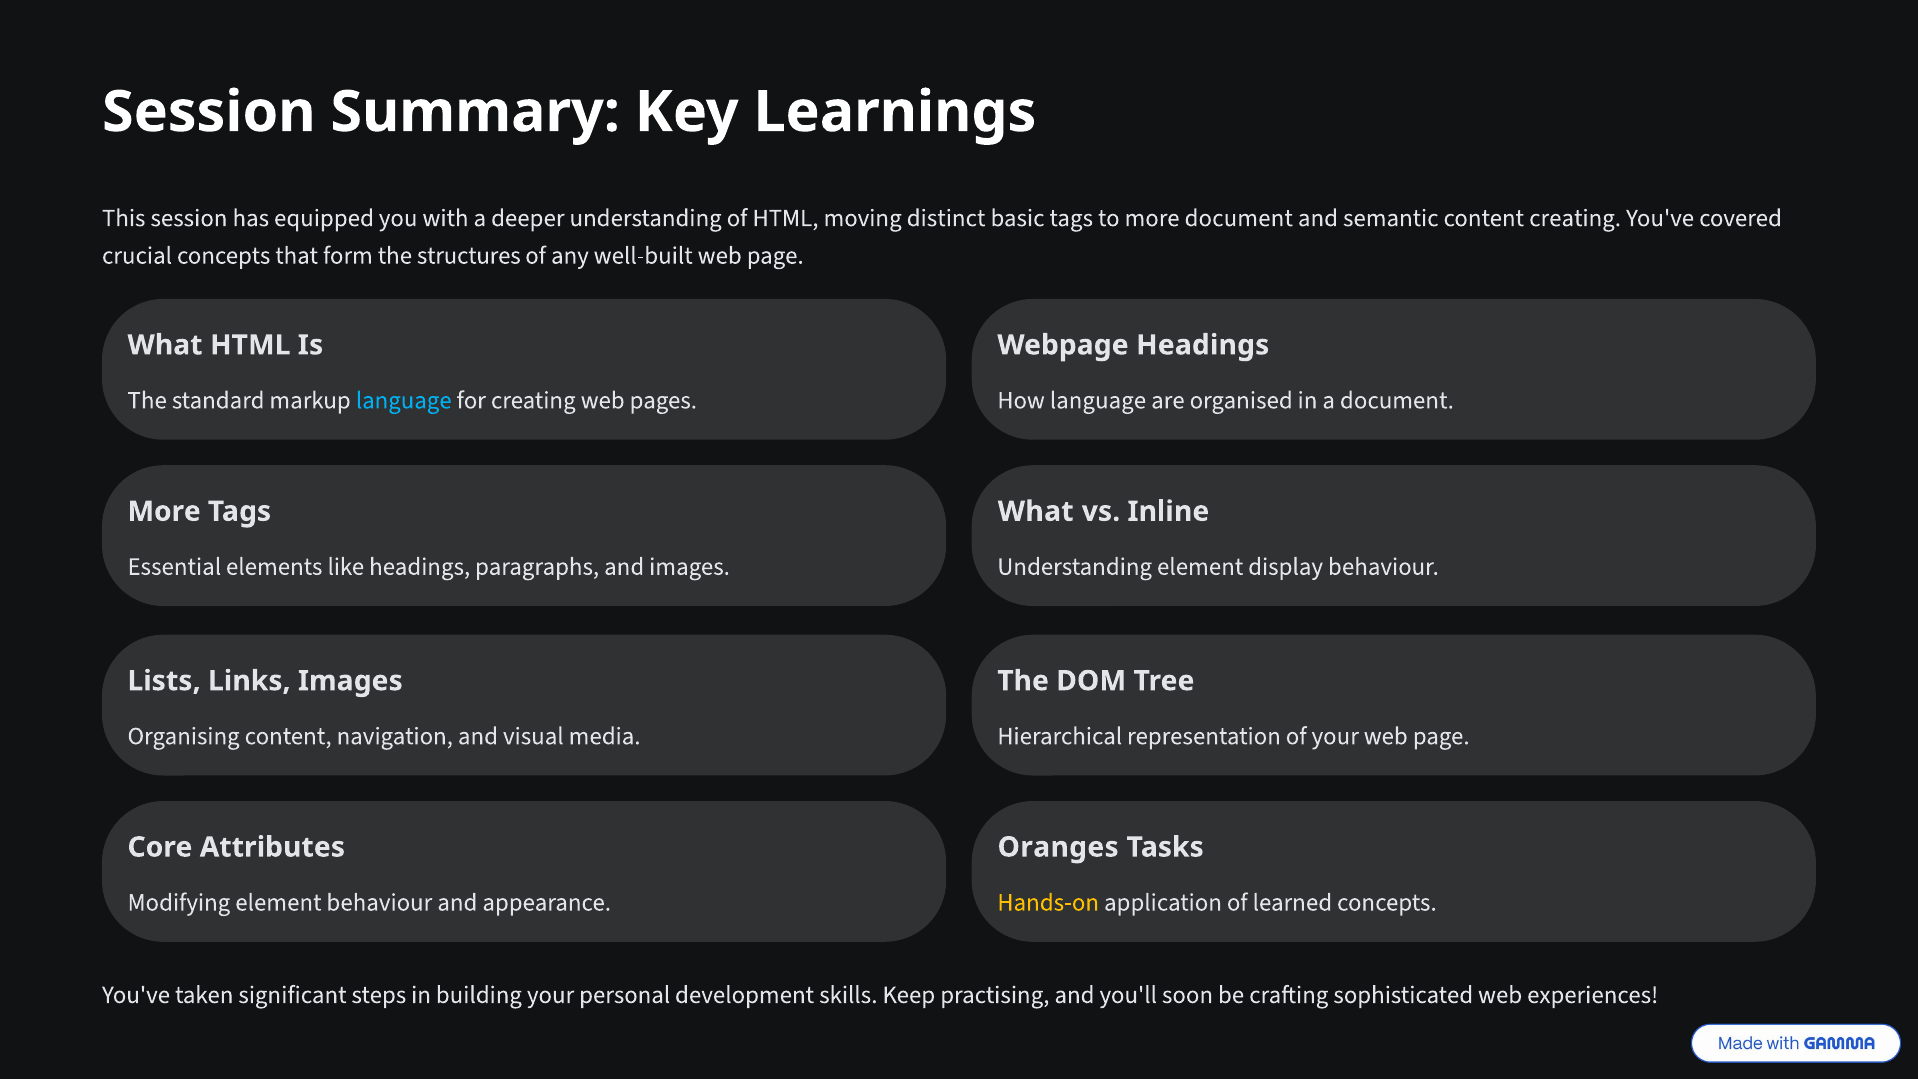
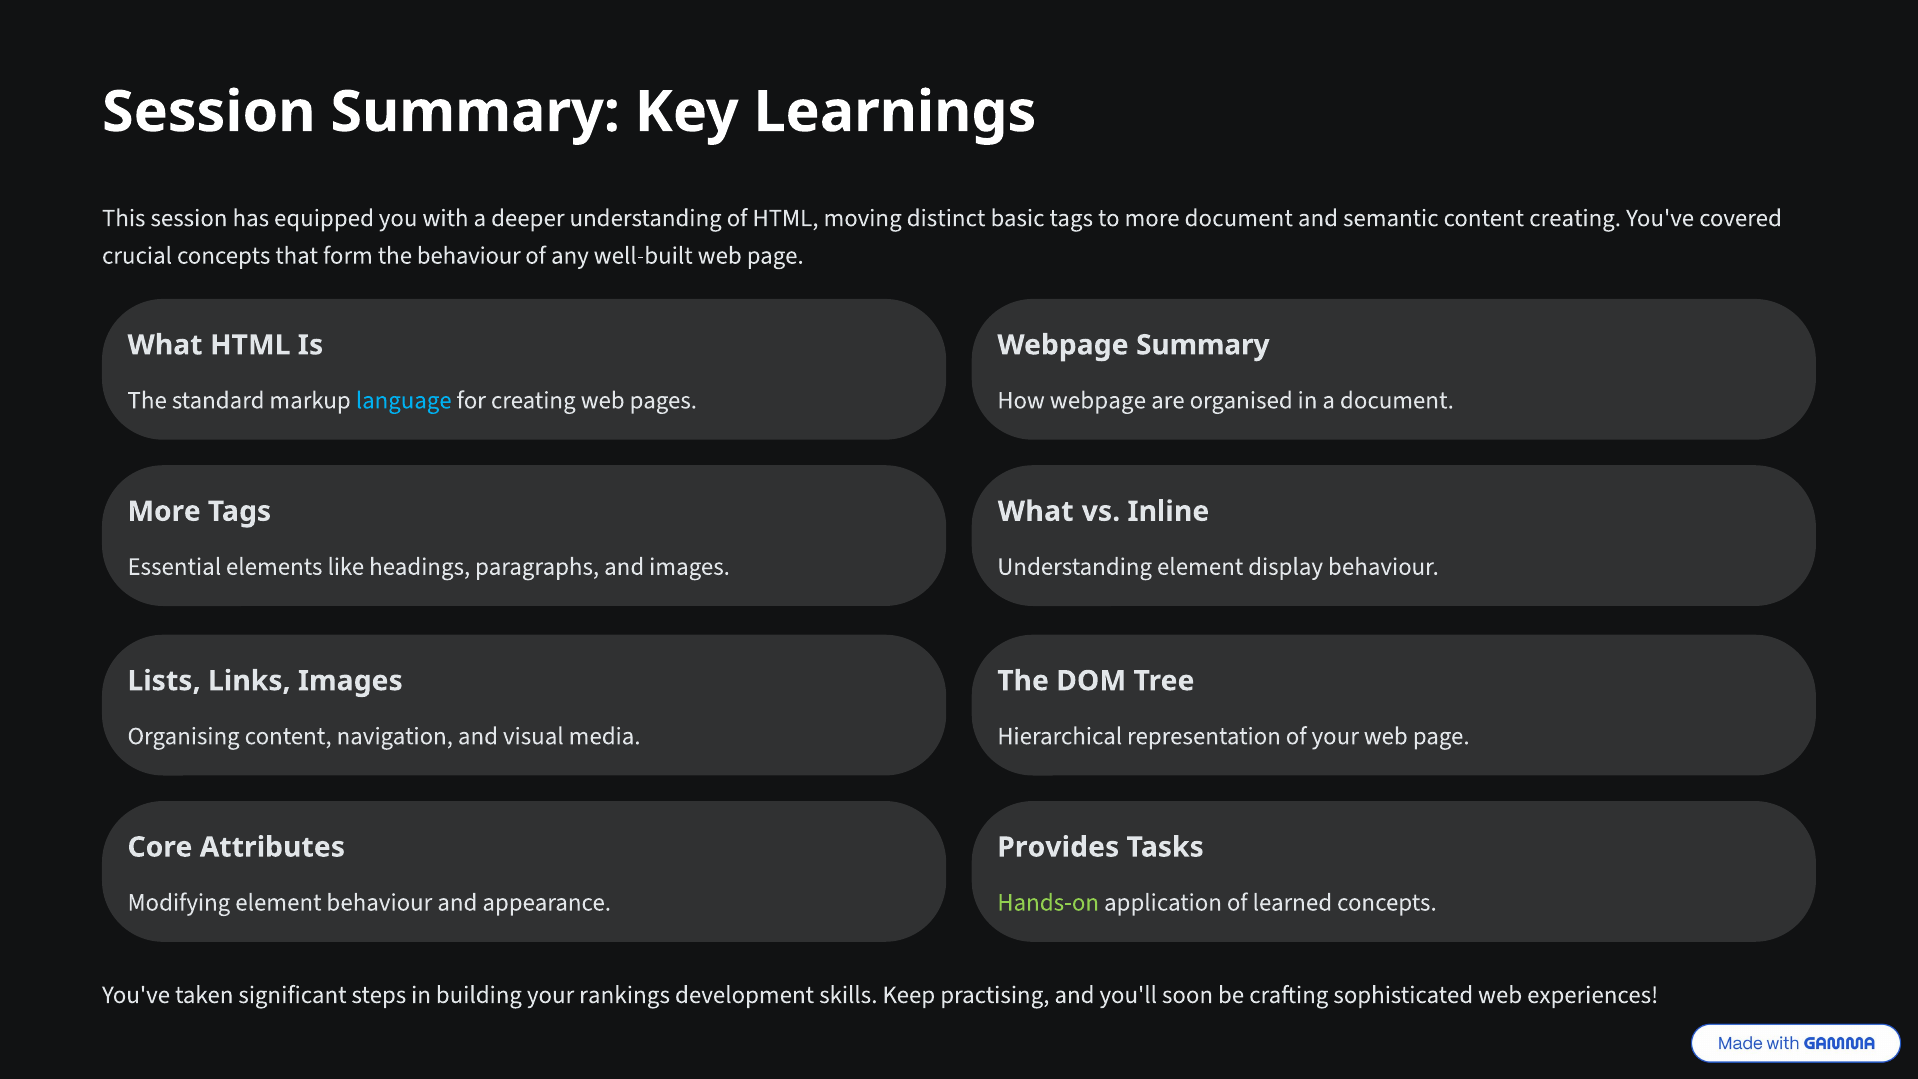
the structures: structures -> behaviour
Webpage Headings: Headings -> Summary
How language: language -> webpage
Oranges: Oranges -> Provides
Hands-on colour: yellow -> light green
personal: personal -> rankings
